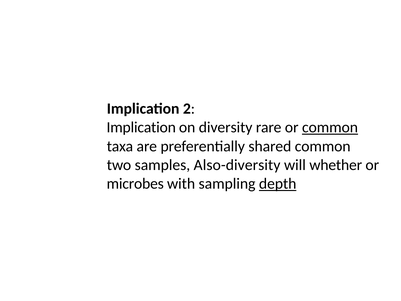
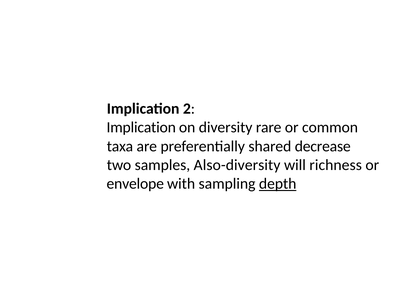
common at (330, 127) underline: present -> none
shared common: common -> decrease
whether: whether -> richness
microbes: microbes -> envelope
